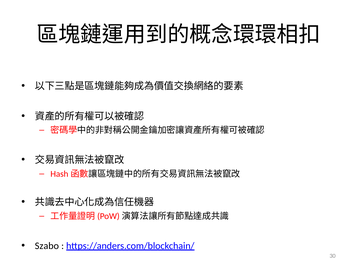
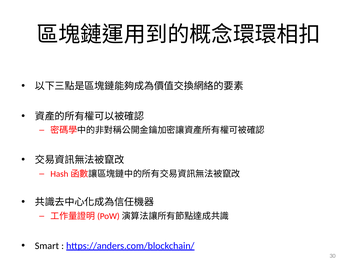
Szabo: Szabo -> Smart
